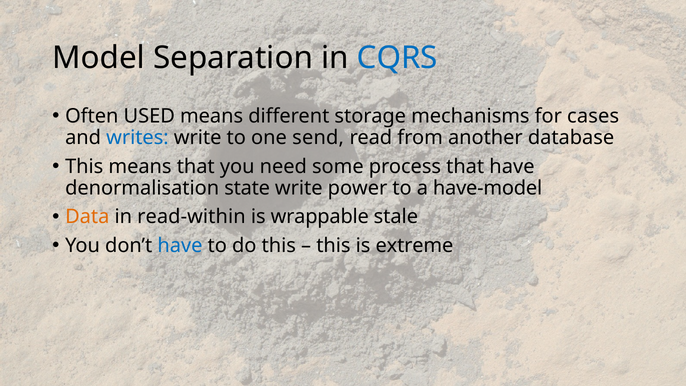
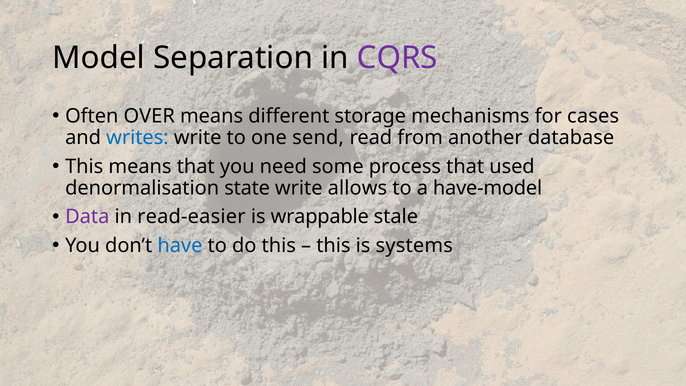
CQRS colour: blue -> purple
USED: USED -> OVER
that have: have -> used
power: power -> allows
Data colour: orange -> purple
read-within: read-within -> read-easier
extreme: extreme -> systems
